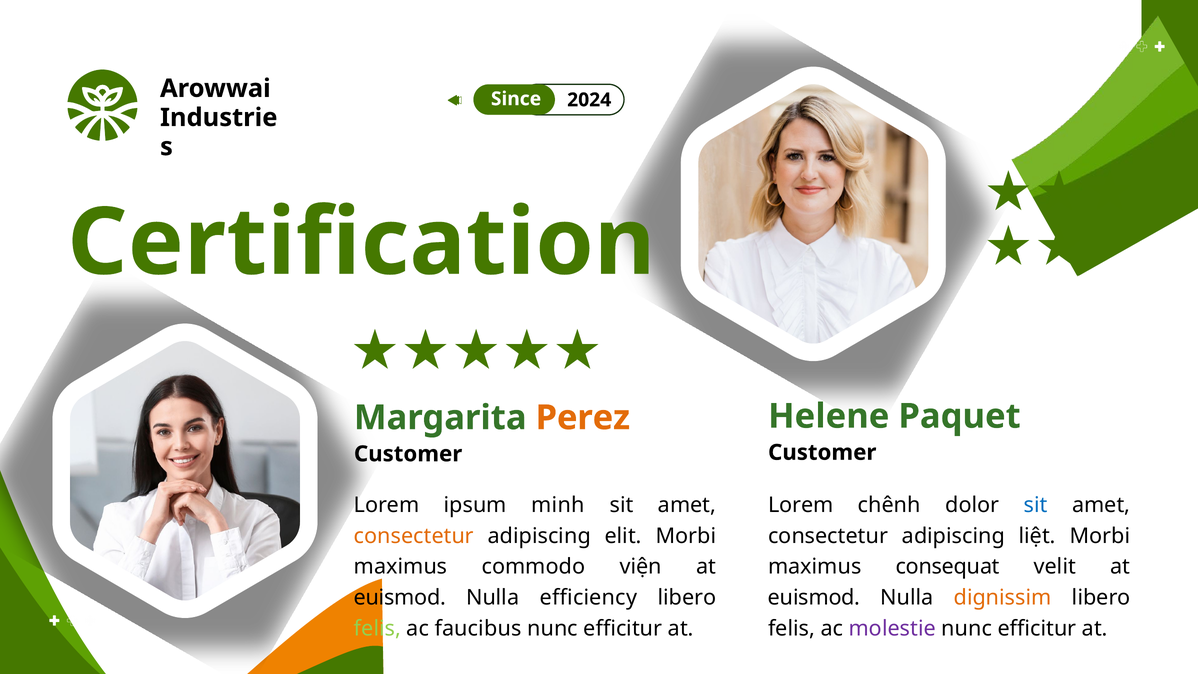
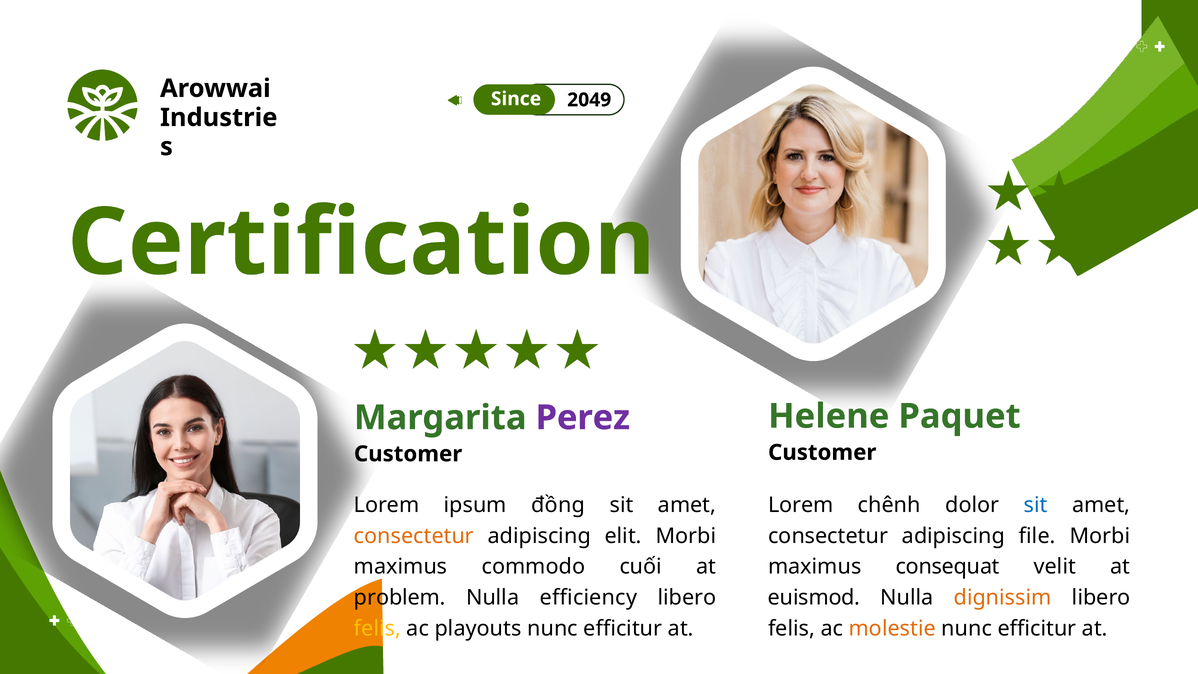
2024: 2024 -> 2049
Perez colour: orange -> purple
minh: minh -> đồng
liệt: liệt -> file
viện: viện -> cuối
euismod at (400, 598): euismod -> problem
felis at (377, 629) colour: light green -> yellow
faucibus: faucibus -> playouts
molestie colour: purple -> orange
